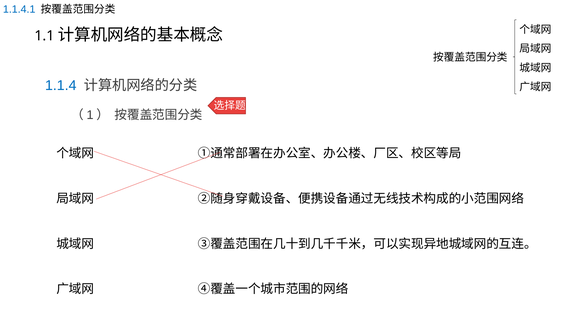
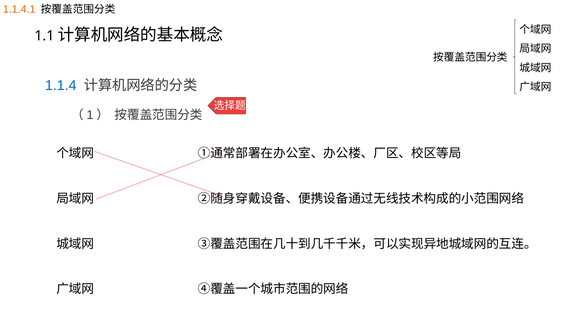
1.1.4.1 colour: blue -> orange
